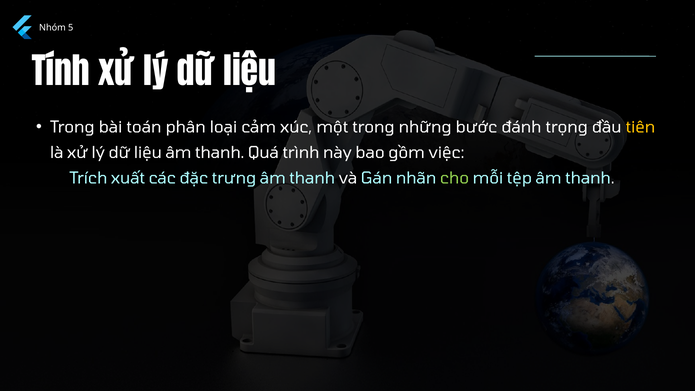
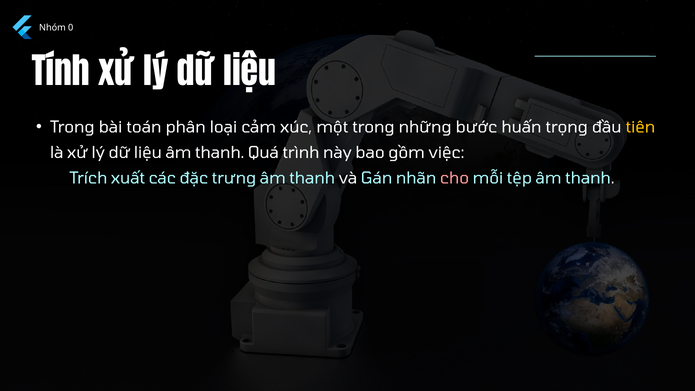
5: 5 -> 0
đánh: đánh -> huấn
cho colour: light green -> pink
